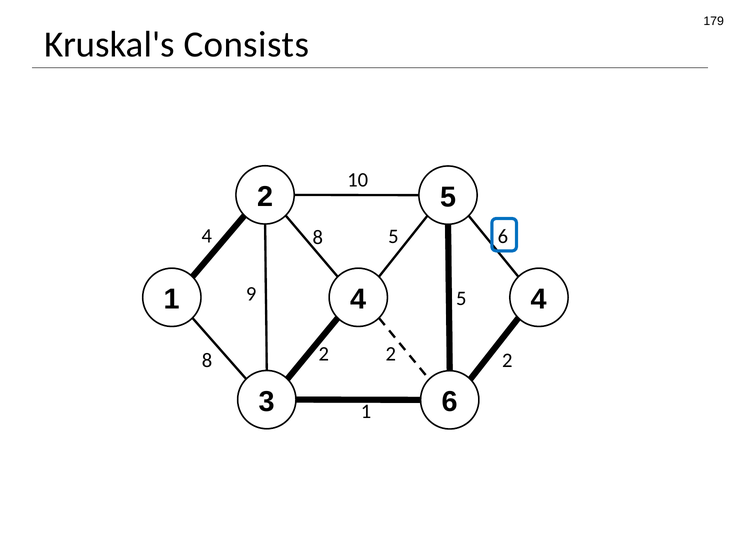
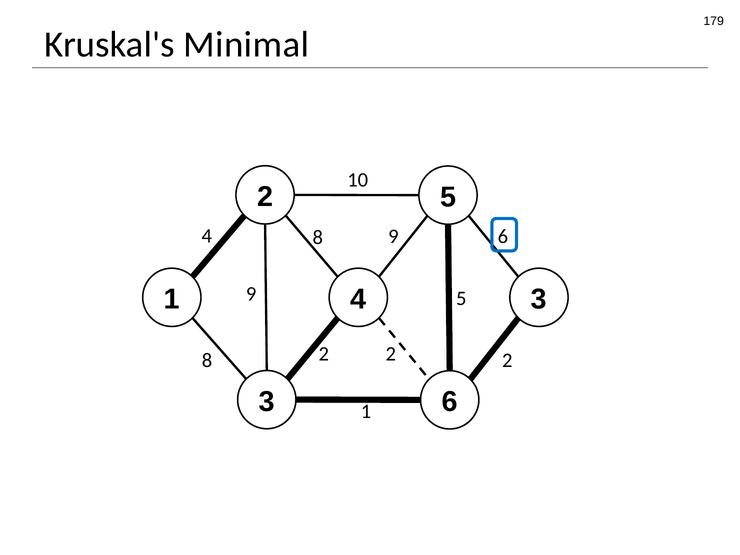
Consists: Consists -> Minimal
8 5: 5 -> 9
4 4: 4 -> 3
